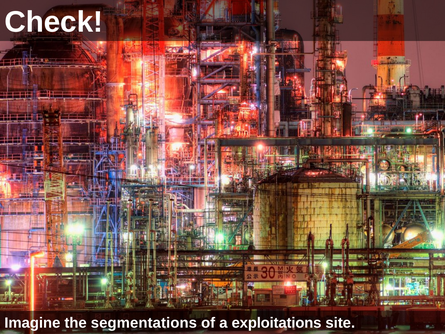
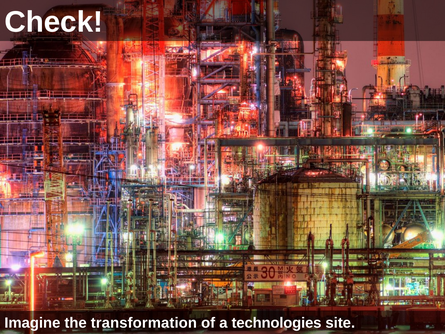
segmentations: segmentations -> transformation
exploitations: exploitations -> technologies
